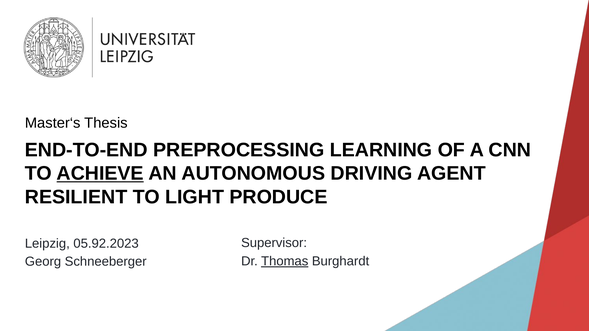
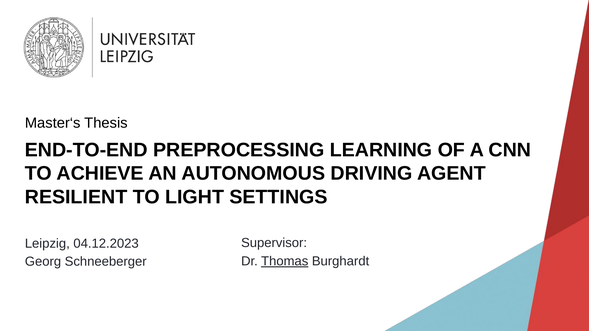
ACHIEVE underline: present -> none
PRODUCE: PRODUCE -> SETTINGS
05.92.2023: 05.92.2023 -> 04.12.2023
